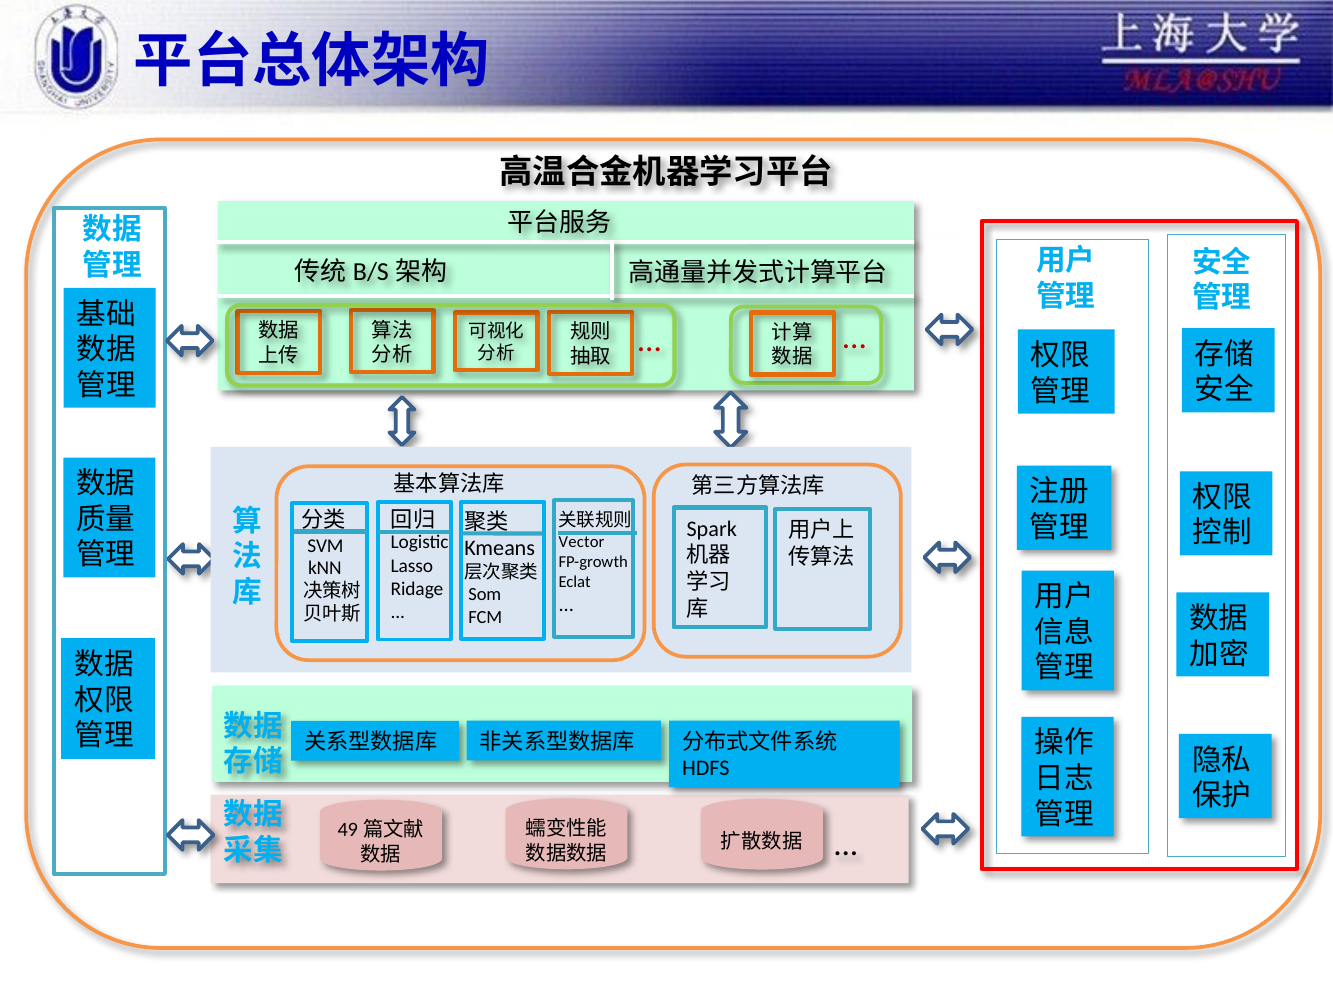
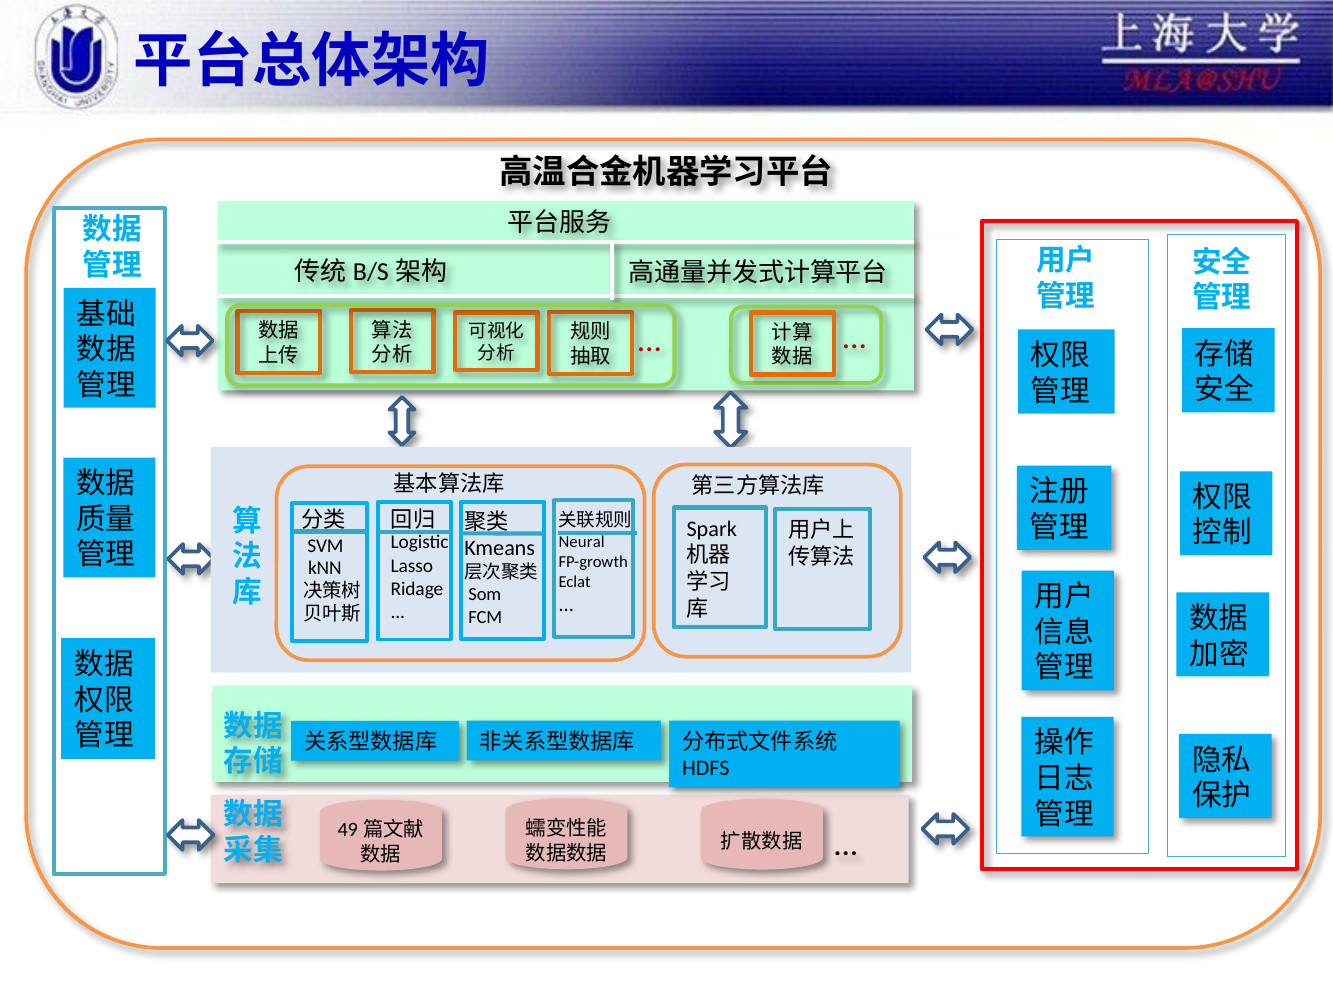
Vector: Vector -> Neural
